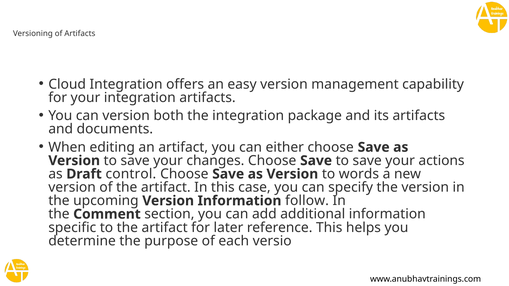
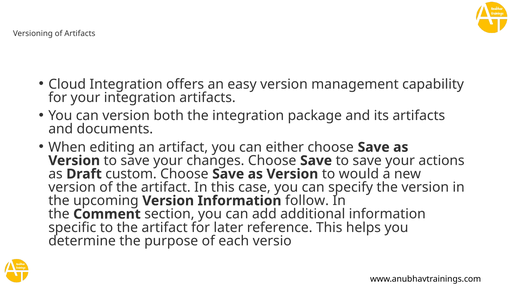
control: control -> custom
words: words -> would
